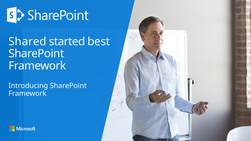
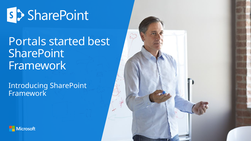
Shared: Shared -> Portals
